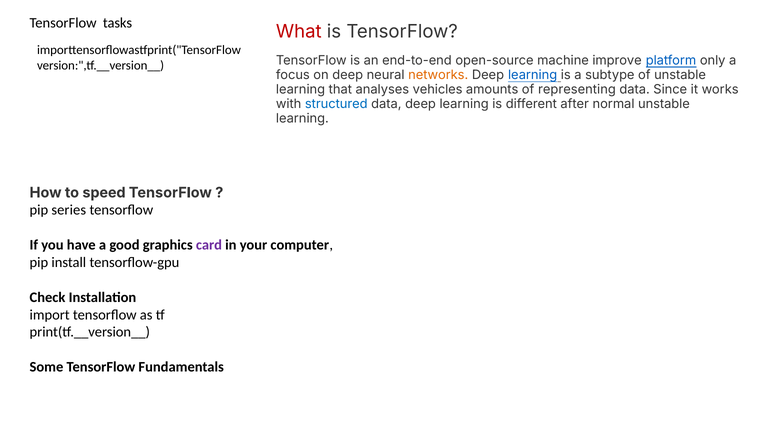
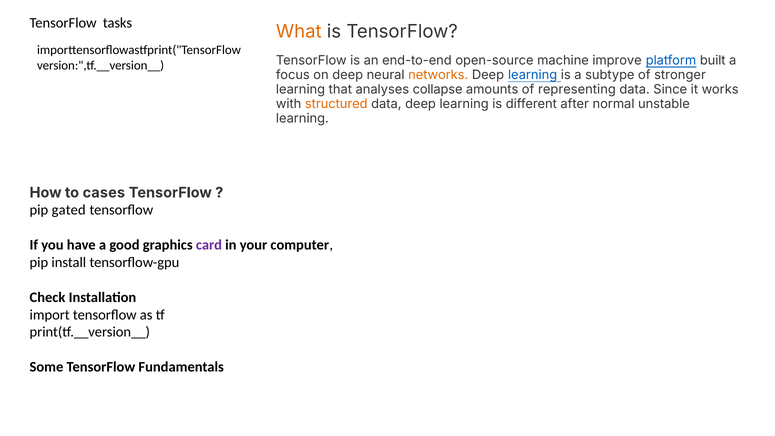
What colour: red -> orange
only: only -> built
of unstable: unstable -> stronger
vehicles: vehicles -> collapse
structured colour: blue -> orange
speed: speed -> cases
series: series -> gated
